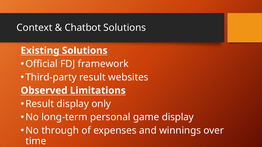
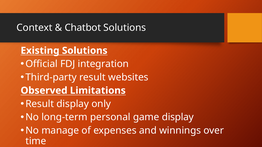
framework: framework -> integration
through: through -> manage
